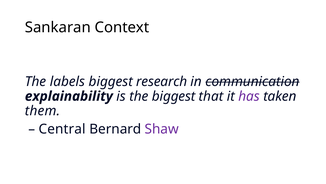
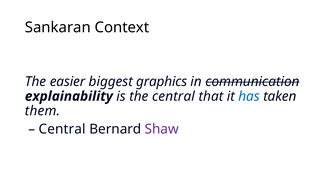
labels: labels -> easier
research: research -> graphics
the biggest: biggest -> central
has colour: purple -> blue
